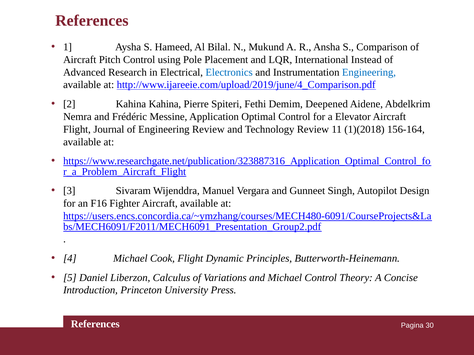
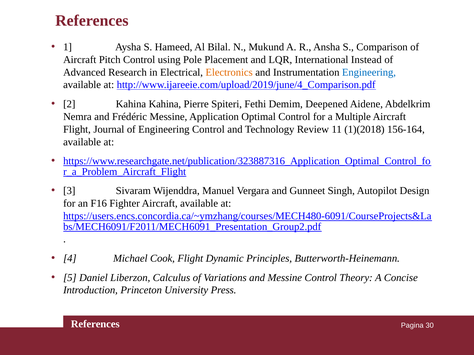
Electronics colour: blue -> orange
Elevator: Elevator -> Multiple
Engineering Review: Review -> Control
and Michael: Michael -> Messine
